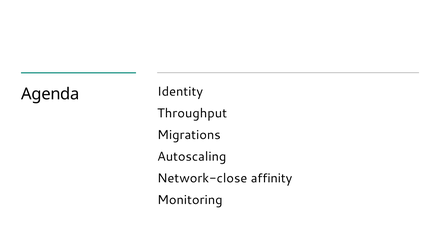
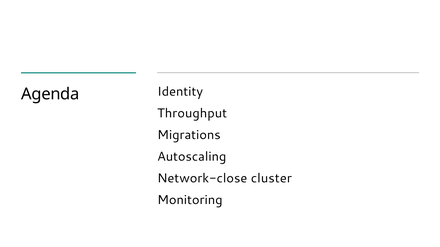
affinity: affinity -> cluster
